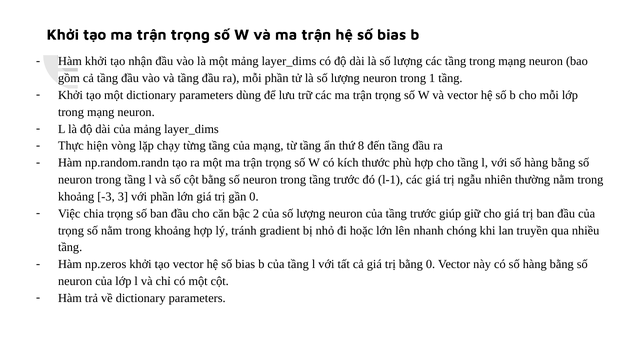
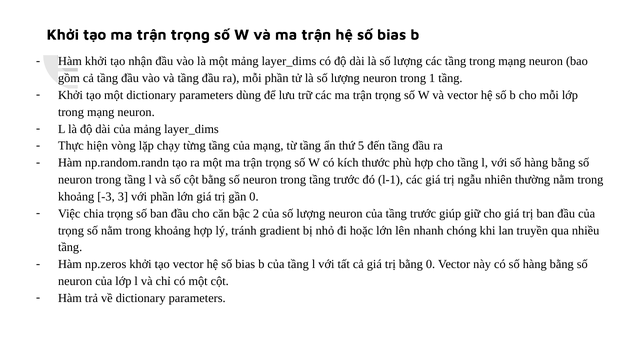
8: 8 -> 5
